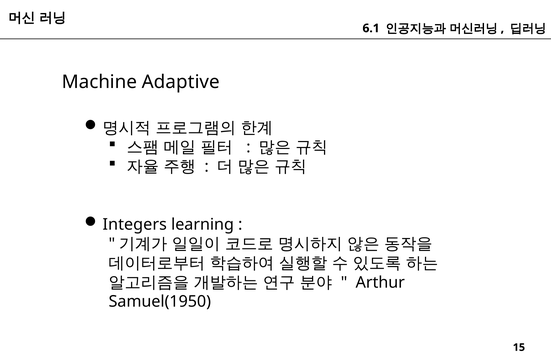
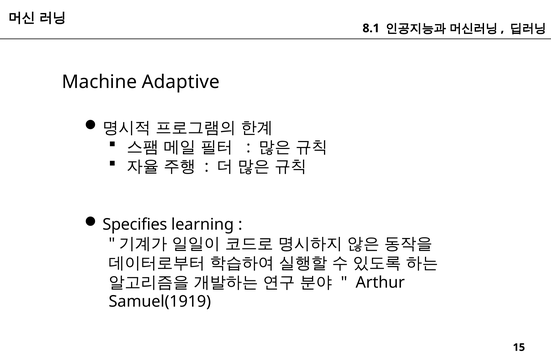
6.1: 6.1 -> 8.1
Integers: Integers -> Specifies
Samuel(1950: Samuel(1950 -> Samuel(1919
